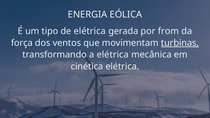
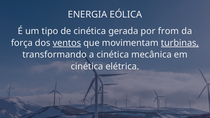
de elétrica: elétrica -> cinética
ventos underline: none -> present
a elétrica: elétrica -> cinética
